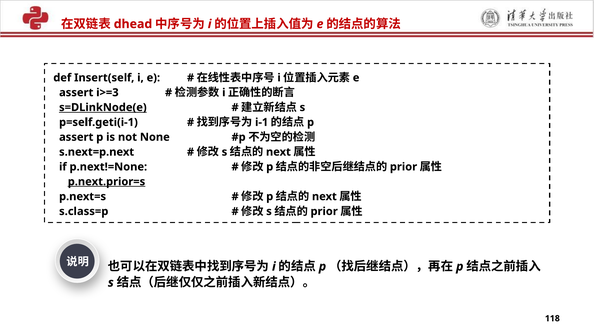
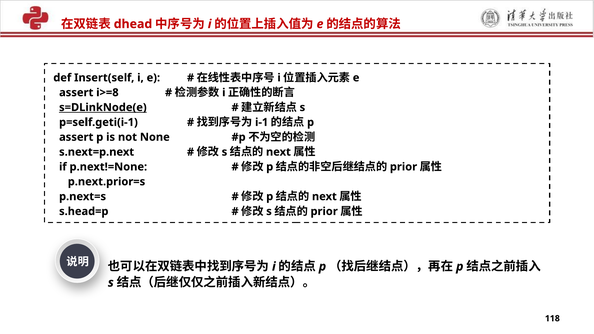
i>=3: i>=3 -> i>=8
p.next.prior=s underline: present -> none
s.class=p: s.class=p -> s.head=p
